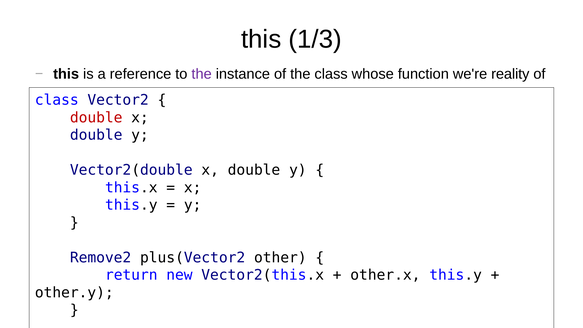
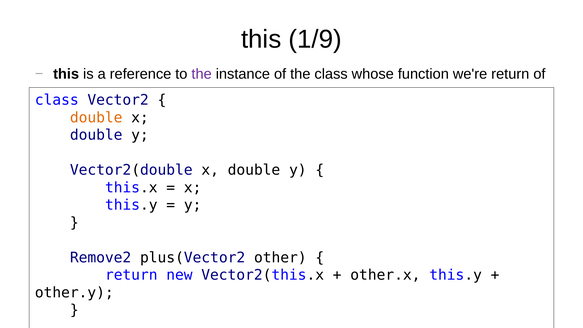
1/3: 1/3 -> 1/9
we're reality: reality -> return
double at (96, 118) colour: red -> orange
